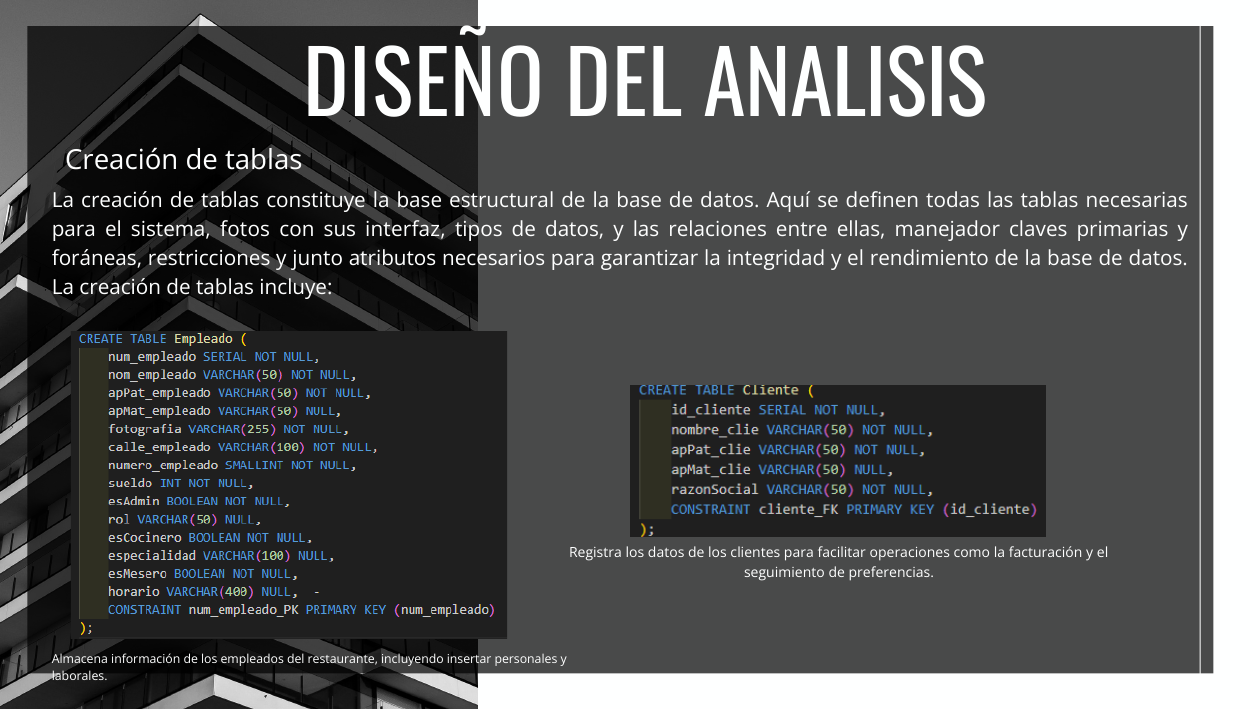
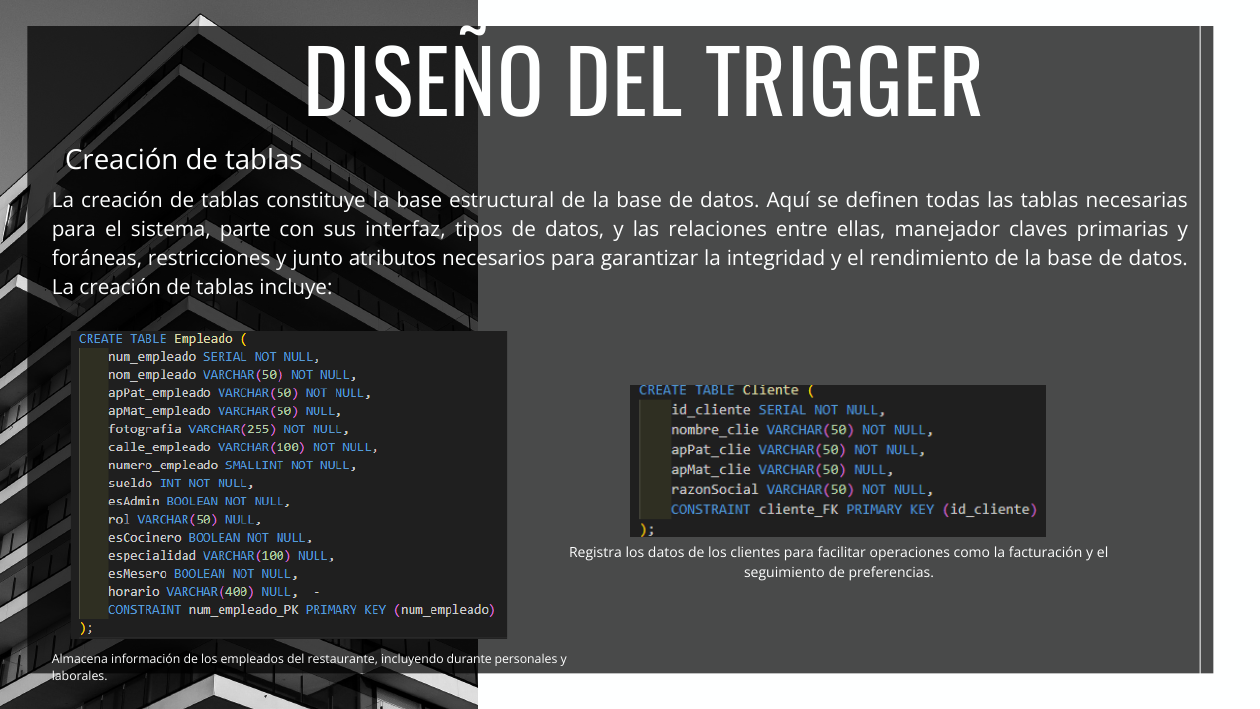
ANALISIS: ANALISIS -> TRIGGER
fotos: fotos -> parte
insertar: insertar -> durante
